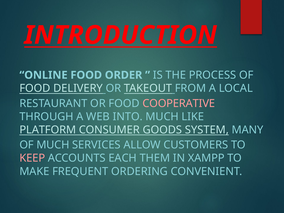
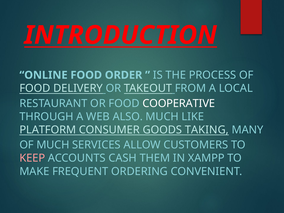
COOPERATIVE colour: pink -> white
INTO: INTO -> ALSO
SYSTEM: SYSTEM -> TAKING
EACH: EACH -> CASH
